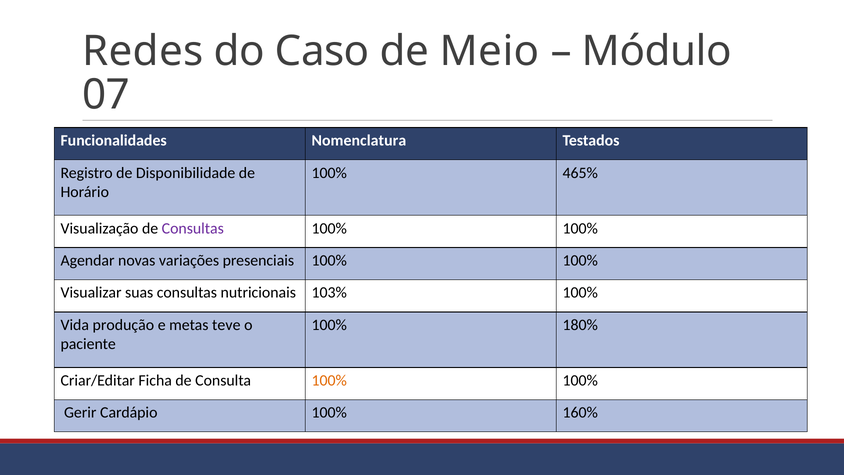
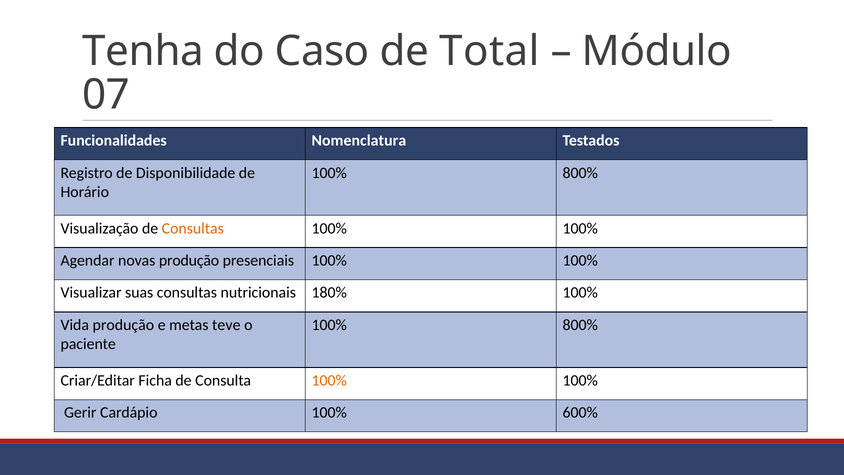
Redes: Redes -> Tenha
Meio: Meio -> Total
465% at (580, 173): 465% -> 800%
Consultas at (193, 228) colour: purple -> orange
novas variações: variações -> produção
103%: 103% -> 180%
180% at (580, 325): 180% -> 800%
160%: 160% -> 600%
